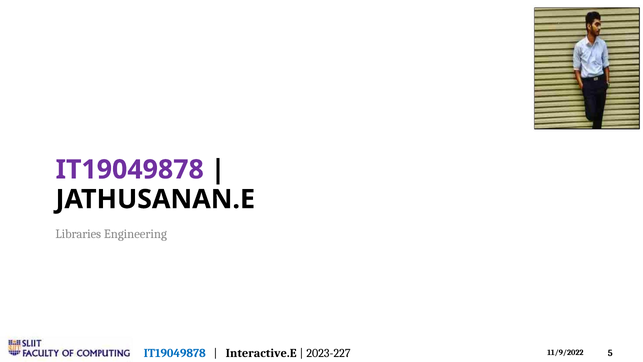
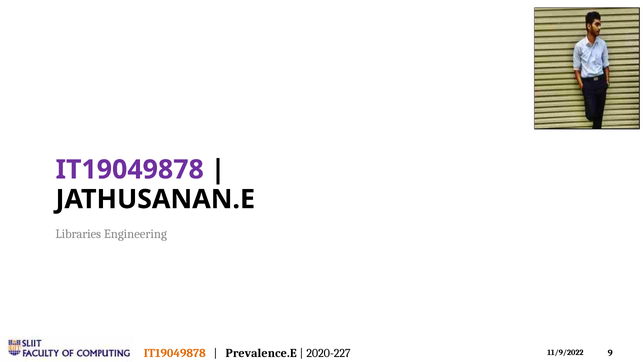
IT19049878 at (175, 353) colour: blue -> orange
Interactive.E: Interactive.E -> Prevalence.E
2023-227: 2023-227 -> 2020-227
5: 5 -> 9
